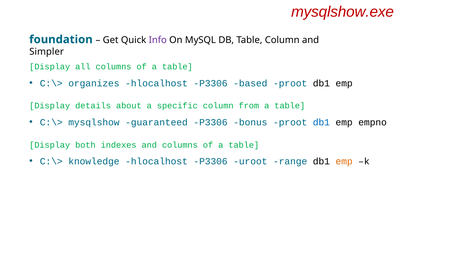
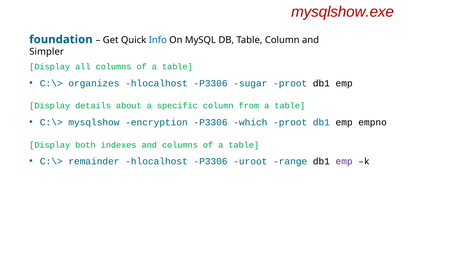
Info colour: purple -> blue
based: based -> sugar
guaranteed: guaranteed -> encryption
bonus: bonus -> which
knowledge: knowledge -> remainder
emp at (344, 162) colour: orange -> purple
